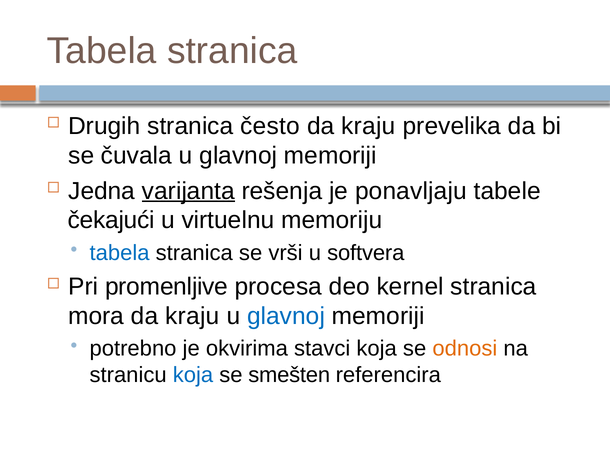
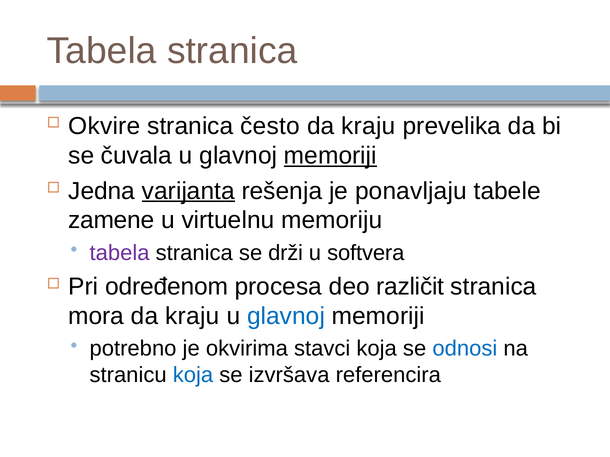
Drugih: Drugih -> Okvire
memoriji at (330, 156) underline: none -> present
čekajući: čekajući -> zamene
tabela at (120, 253) colour: blue -> purple
vrši: vrši -> drži
promenljive: promenljive -> određenom
kernel: kernel -> različit
odnosi colour: orange -> blue
smešten: smešten -> izvršava
